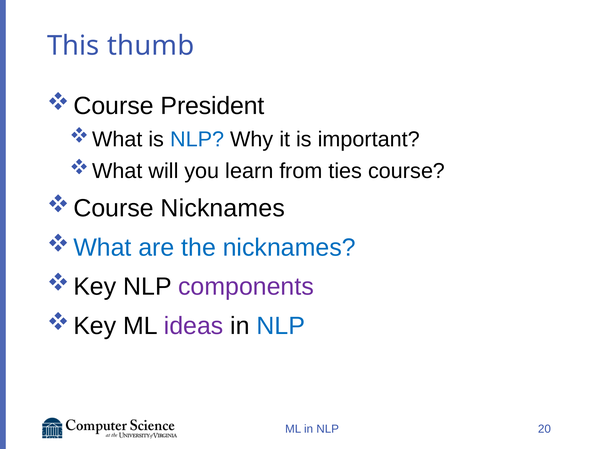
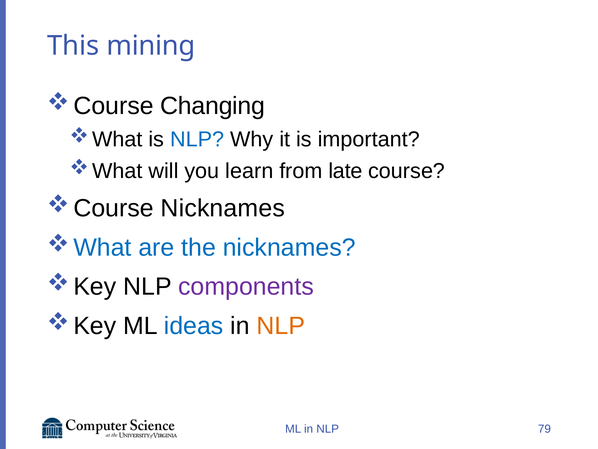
thumb: thumb -> mining
President: President -> Changing
ties: ties -> late
ideas colour: purple -> blue
NLP at (281, 325) colour: blue -> orange
20: 20 -> 79
